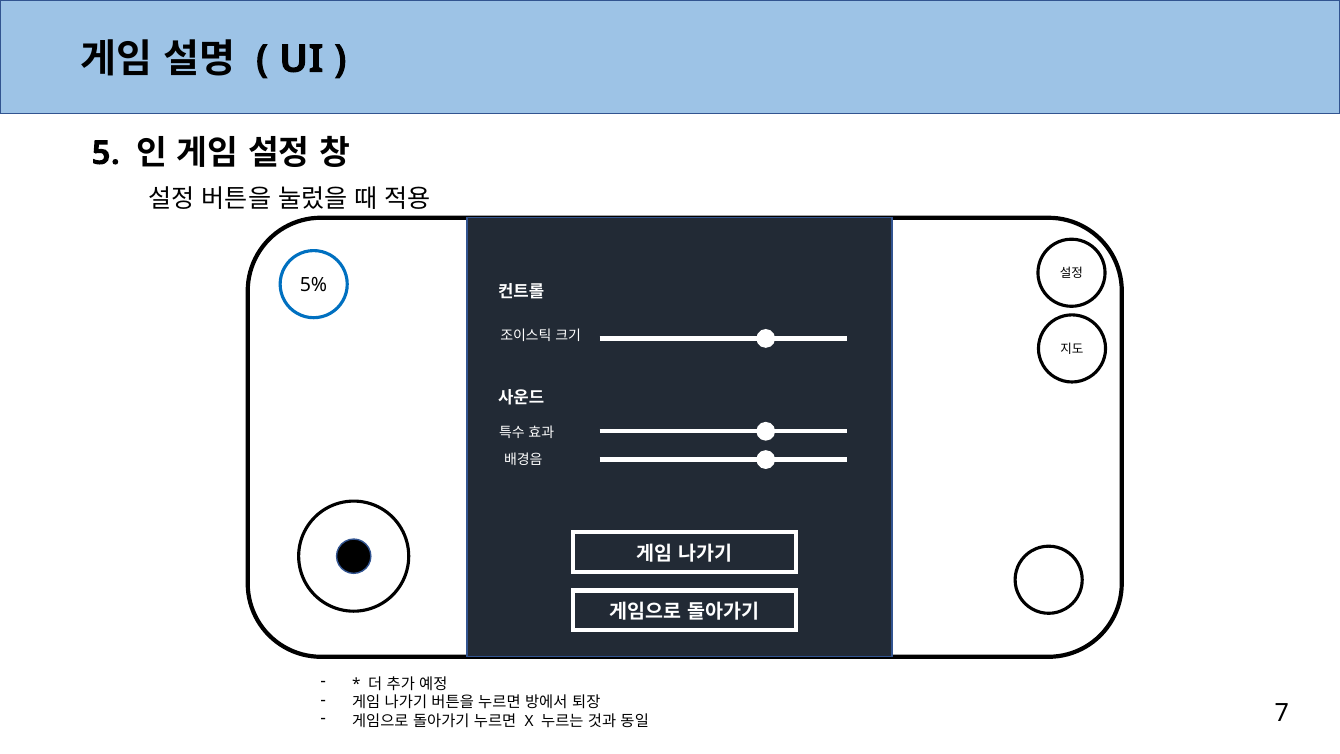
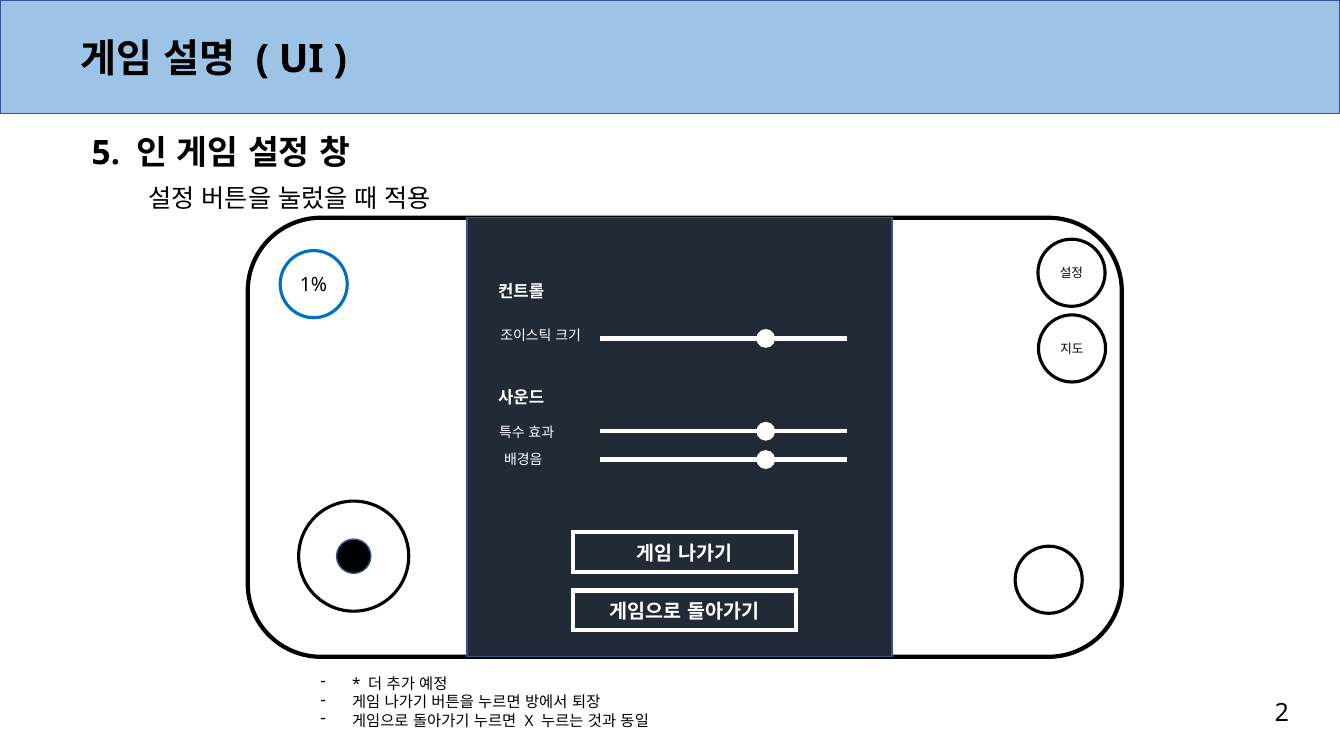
5%: 5% -> 1%
7: 7 -> 2
